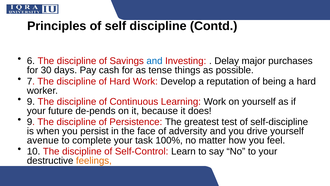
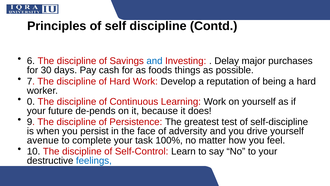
tense: tense -> foods
9 at (31, 101): 9 -> 0
feelings colour: orange -> blue
